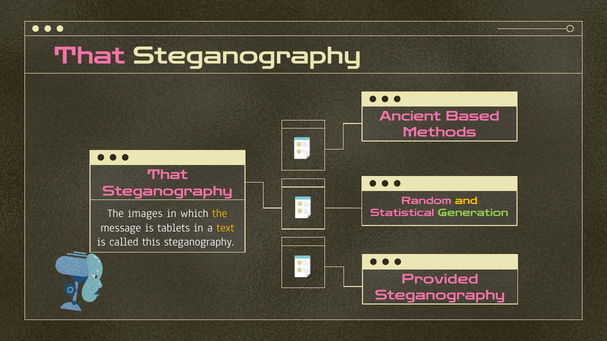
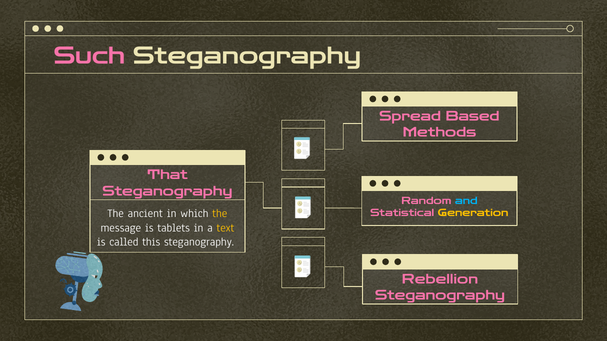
That at (89, 56): That -> Such
Ancient: Ancient -> Spread
and colour: yellow -> light blue
Generation colour: light green -> yellow
images: images -> ancient
Provided: Provided -> Rebellion
